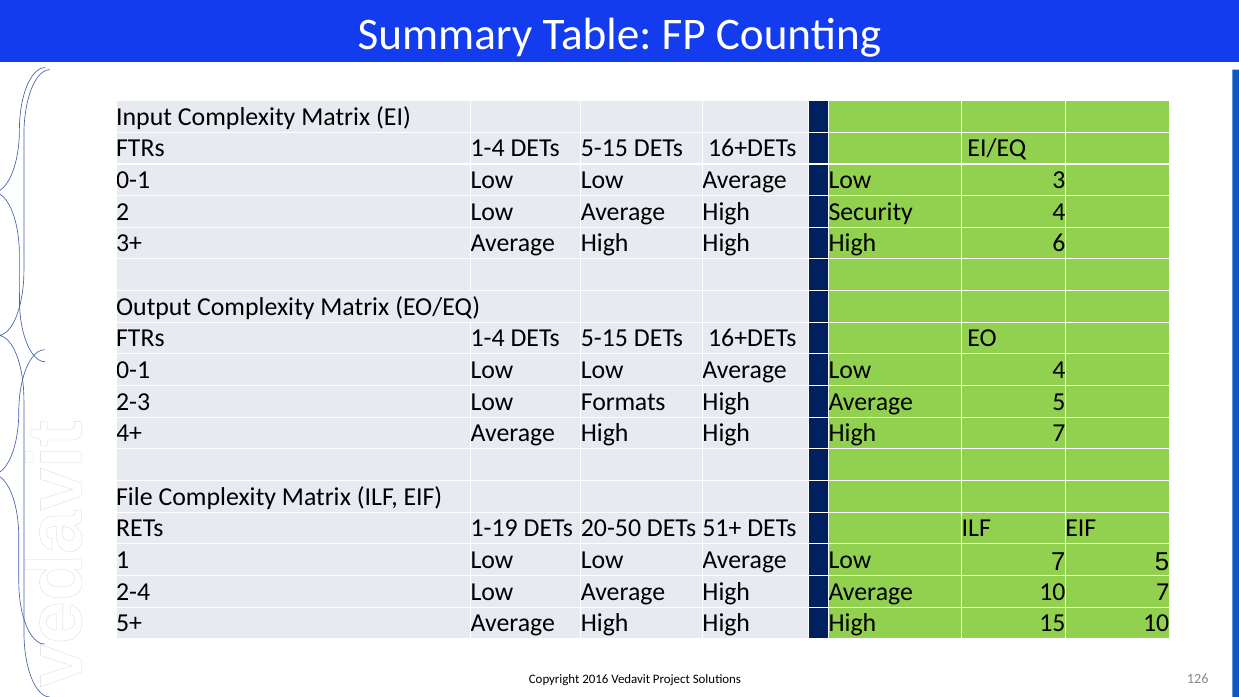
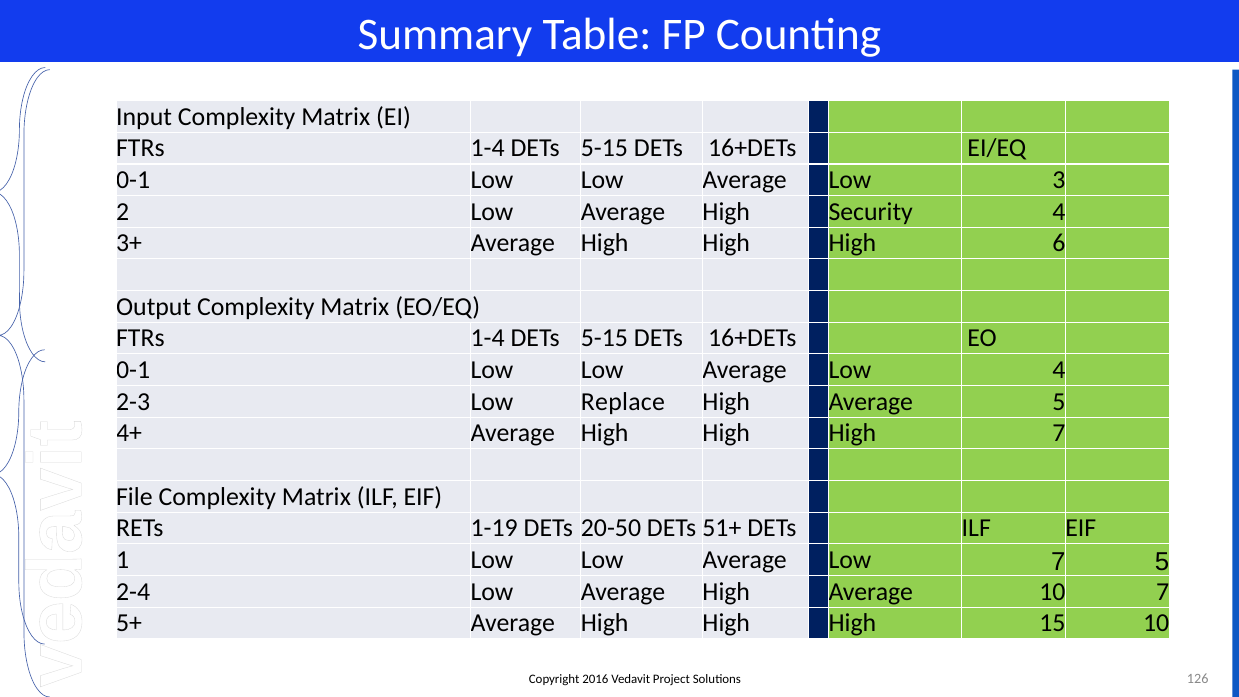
Formats: Formats -> Replace
